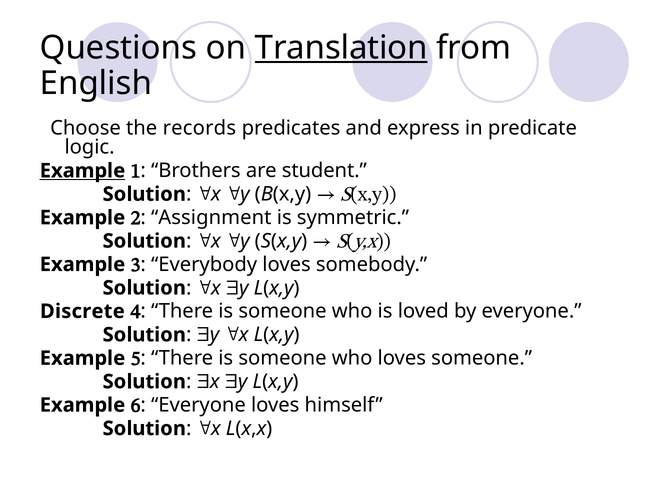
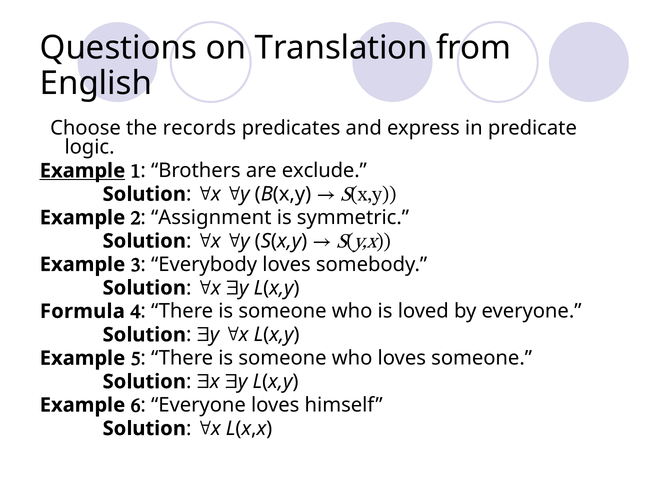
Translation underline: present -> none
student: student -> exclude
Discrete: Discrete -> Formula
